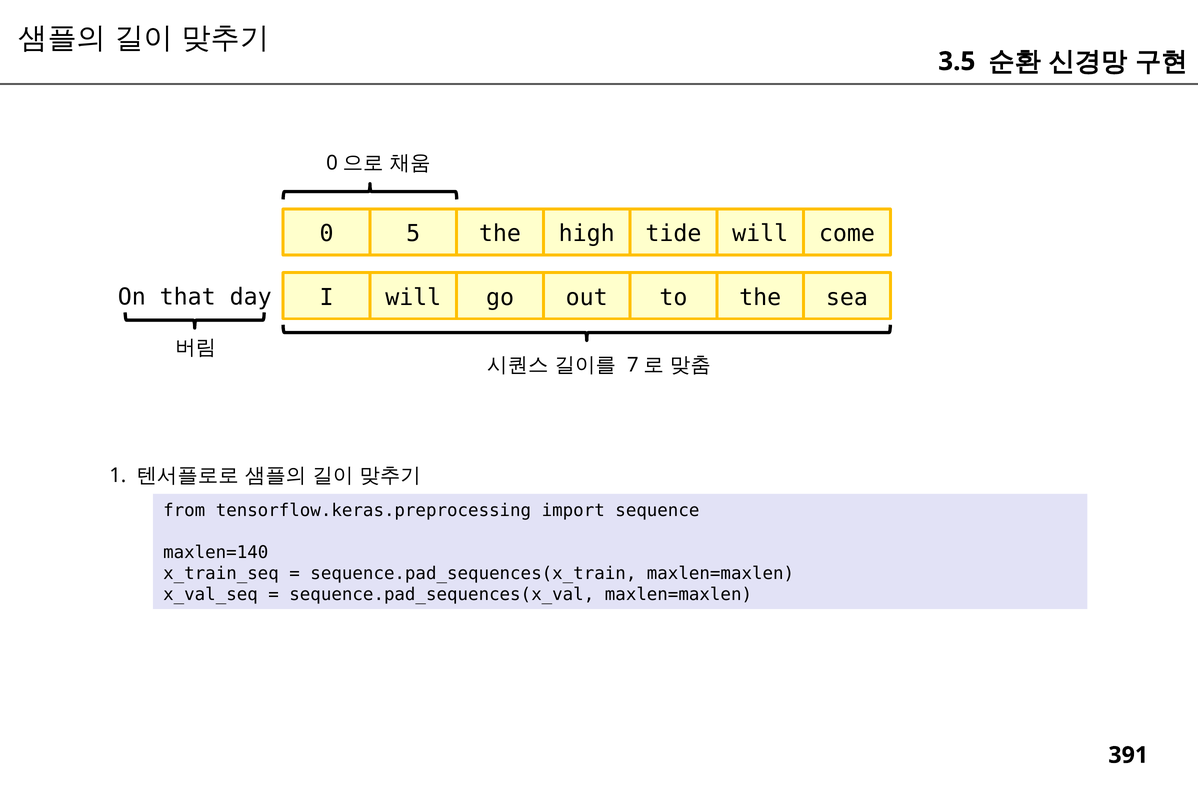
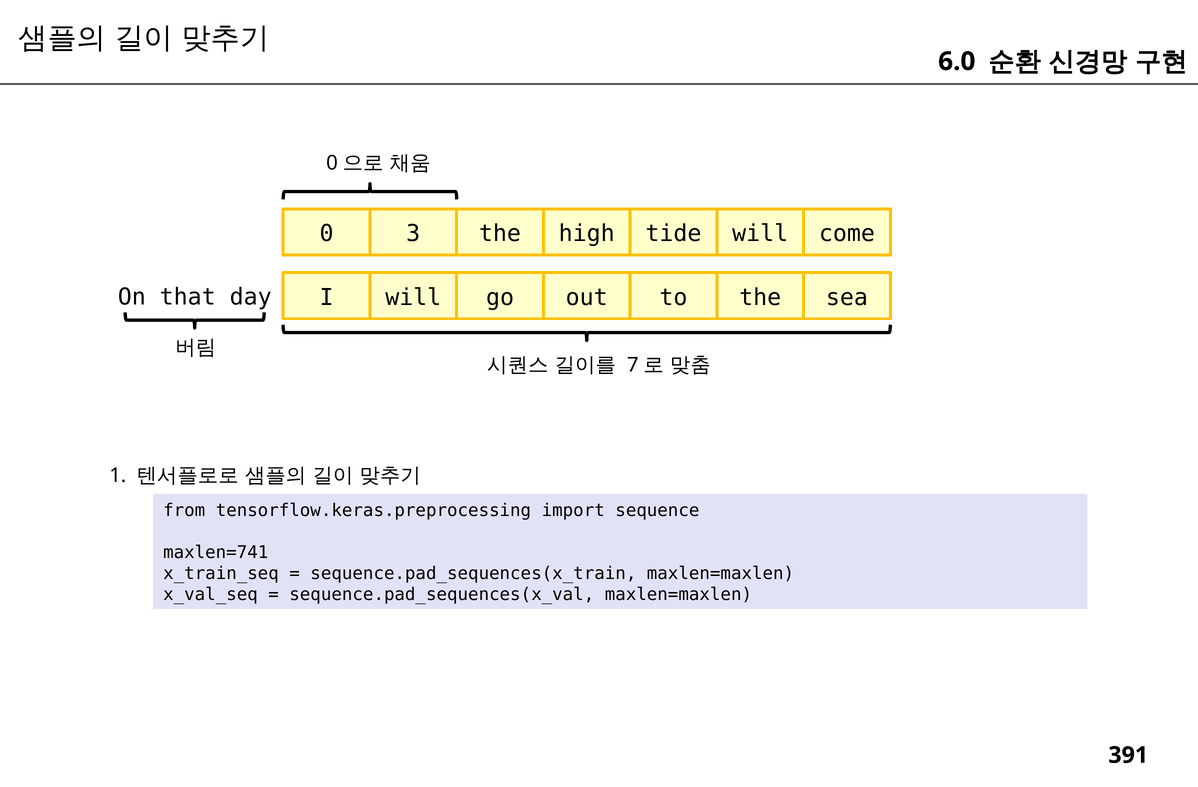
3.5: 3.5 -> 6.0
5: 5 -> 3
maxlen=140: maxlen=140 -> maxlen=741
